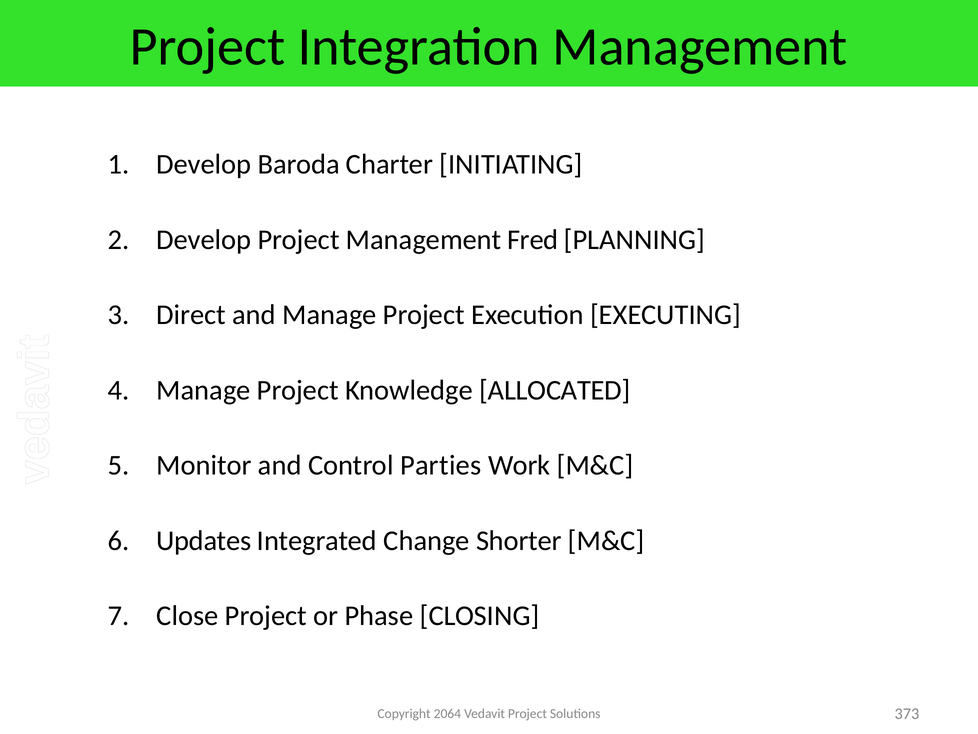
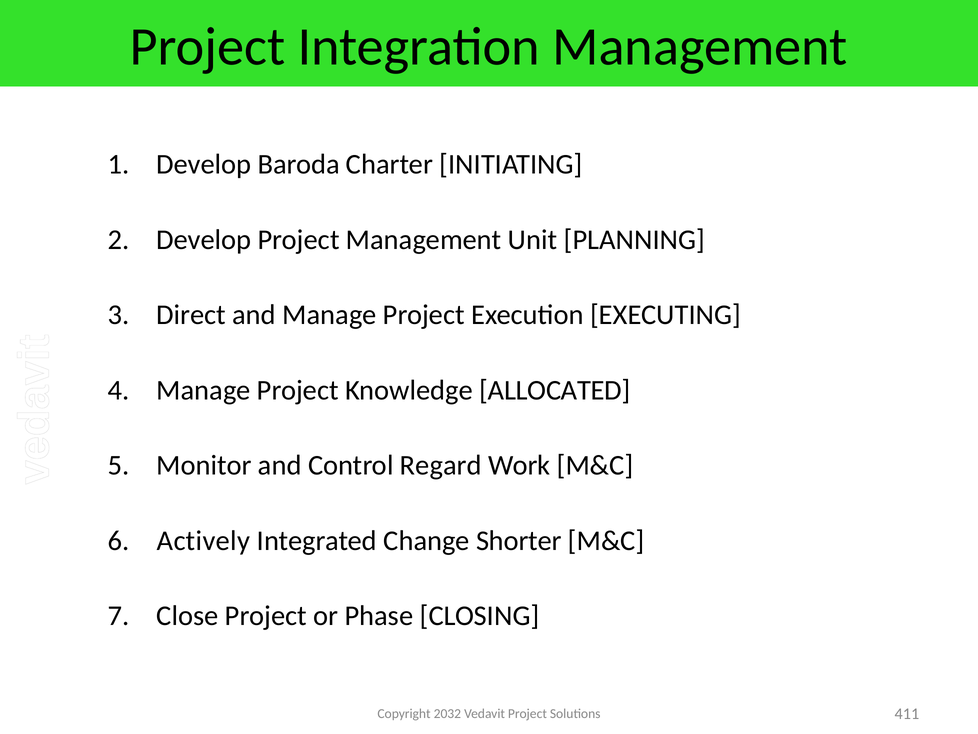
Fred: Fred -> Unit
Parties: Parties -> Regard
Updates: Updates -> Actively
2064: 2064 -> 2032
373: 373 -> 411
